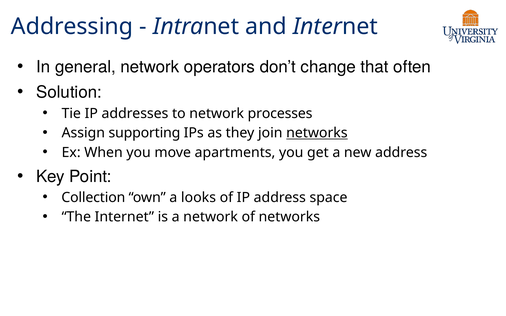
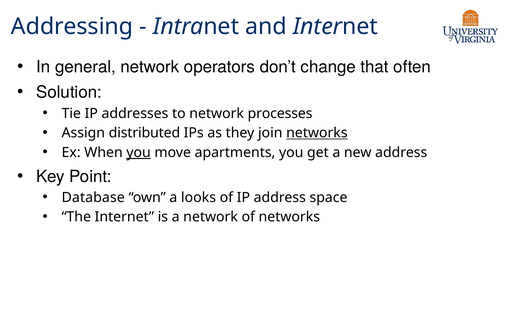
supporting: supporting -> distributed
you at (139, 153) underline: none -> present
Collection: Collection -> Database
